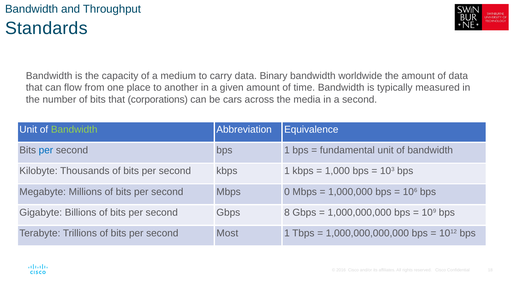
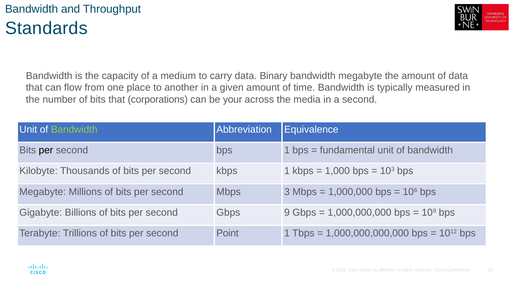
bandwidth worldwide: worldwide -> megabyte
cars: cars -> your
per at (46, 150) colour: blue -> black
0: 0 -> 3
8: 8 -> 9
Most: Most -> Point
